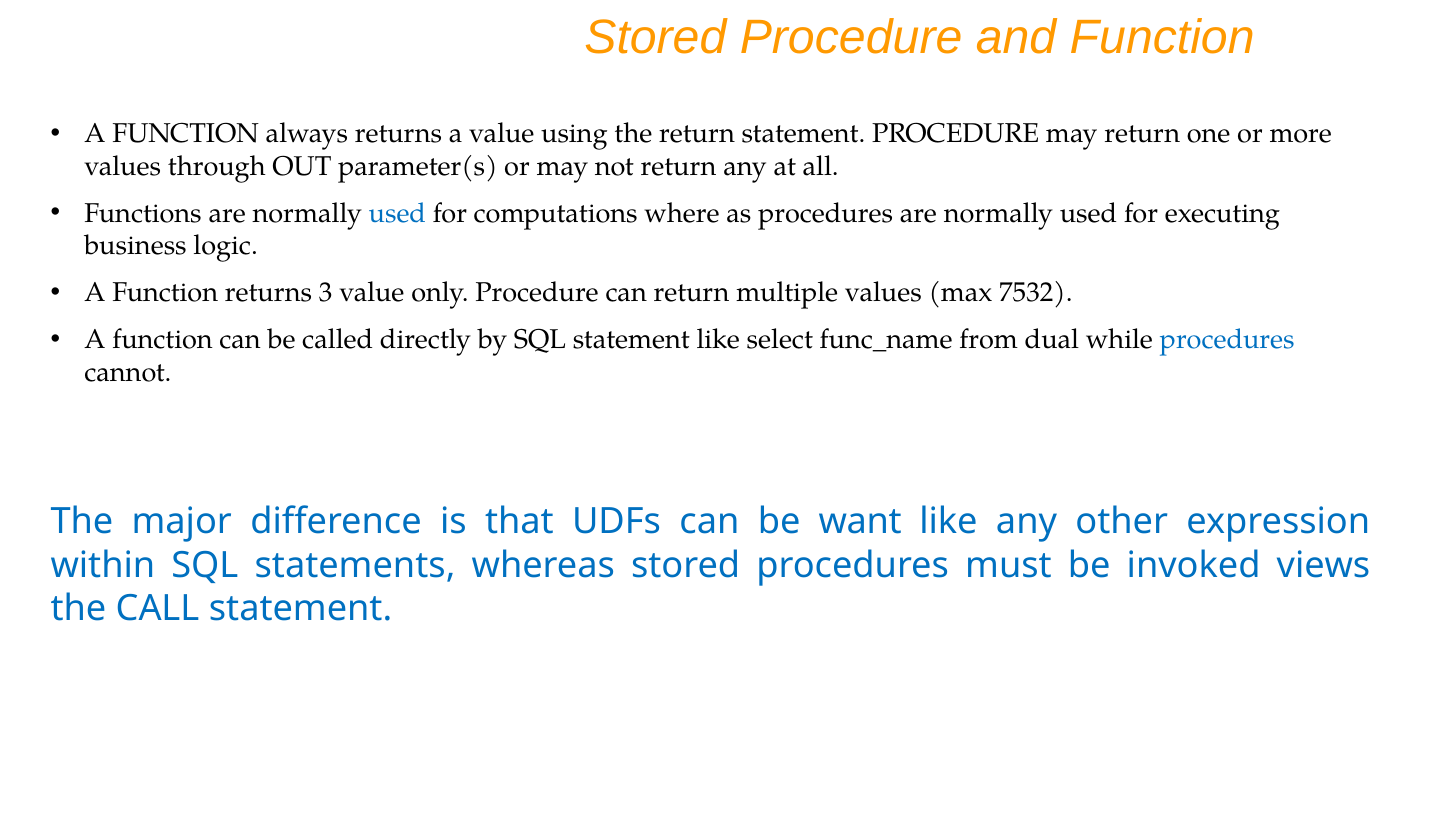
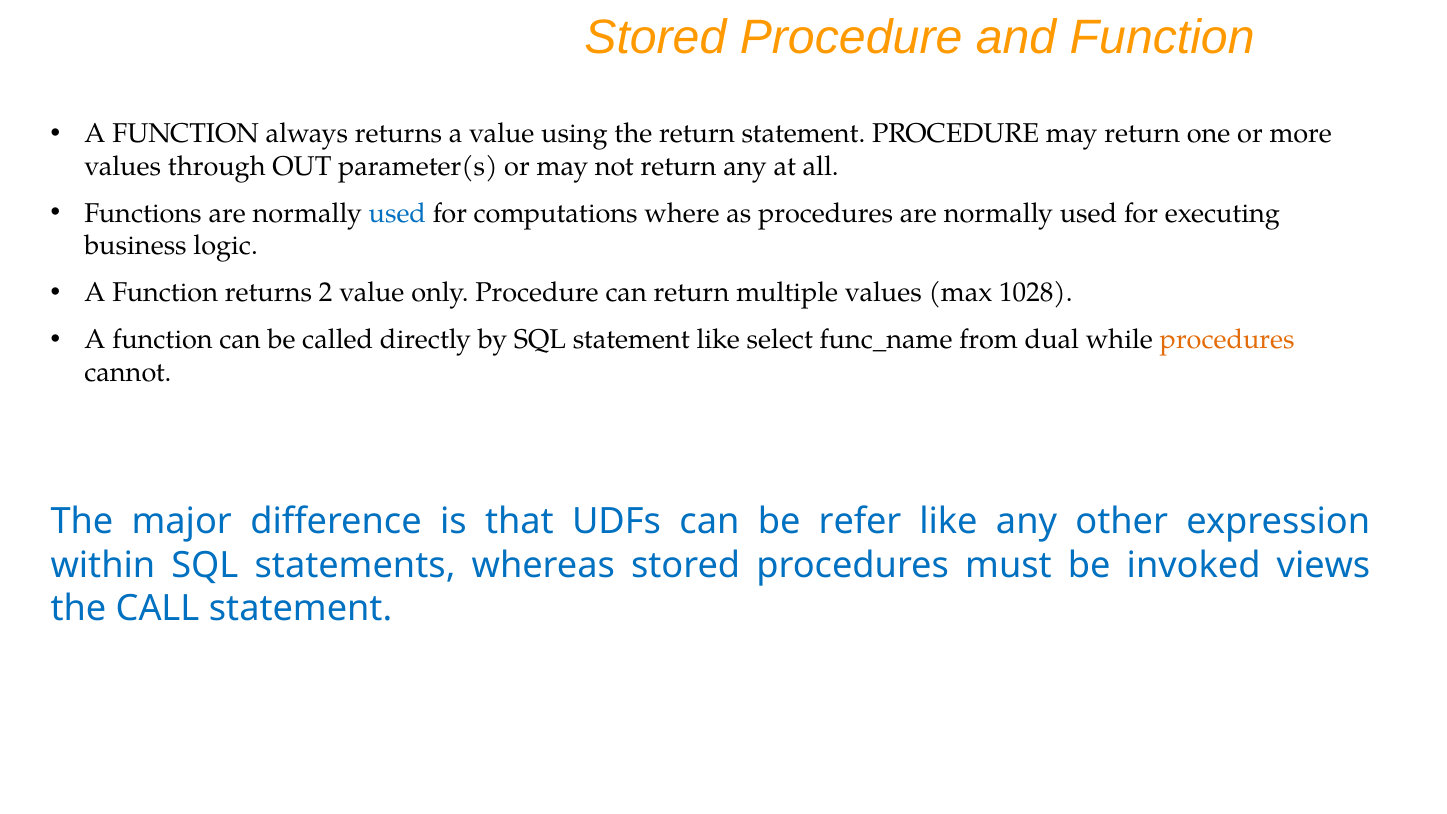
3: 3 -> 2
7532: 7532 -> 1028
procedures at (1227, 340) colour: blue -> orange
want: want -> refer
